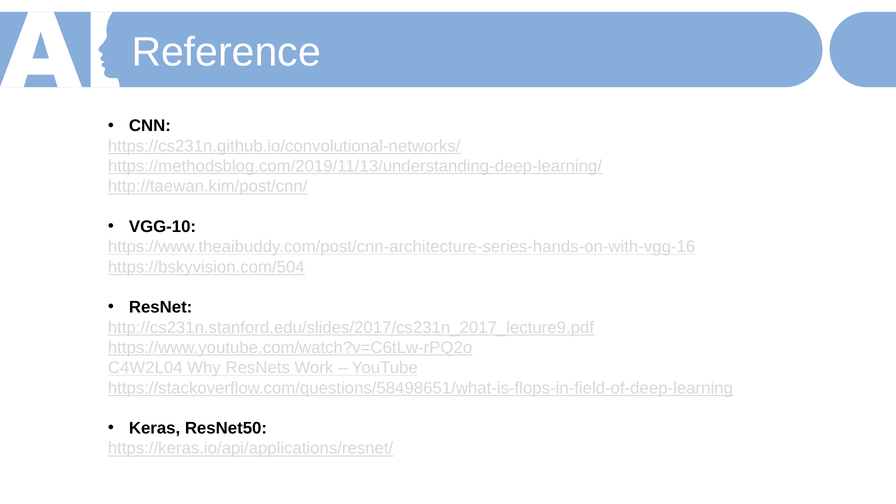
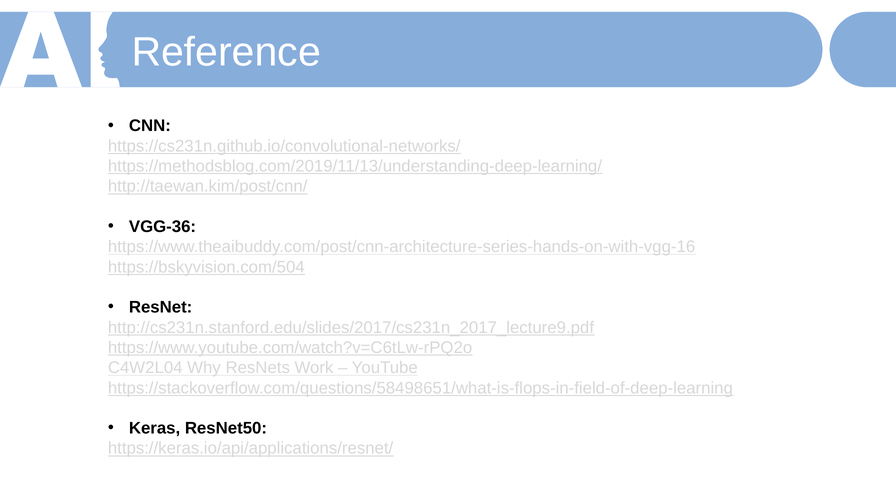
VGG-10: VGG-10 -> VGG-36
